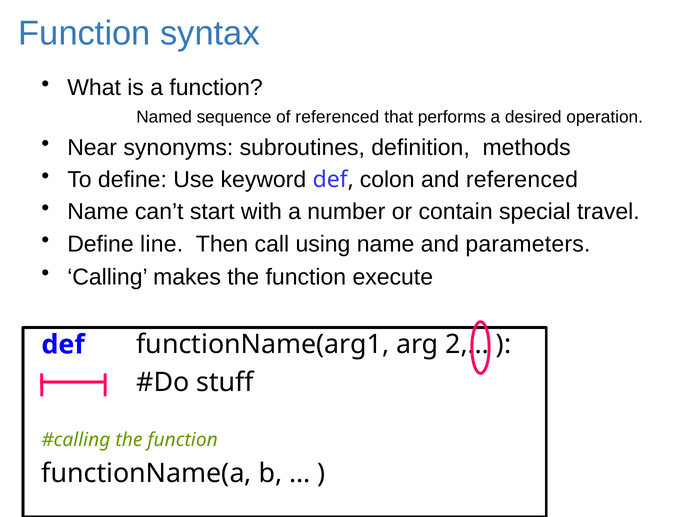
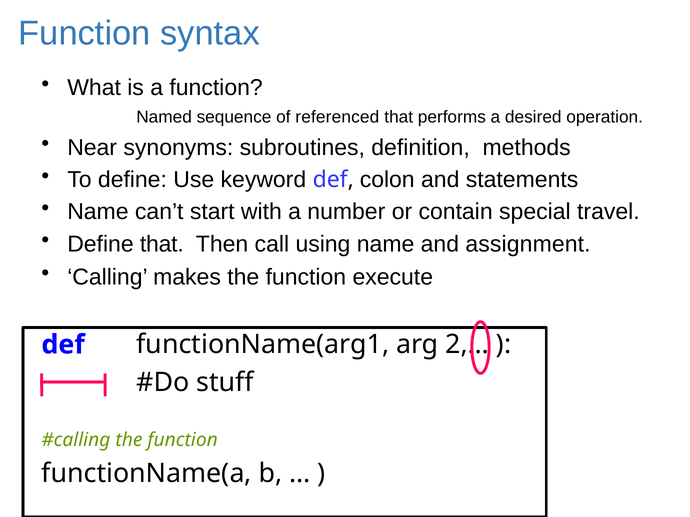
and referenced: referenced -> statements
Define line: line -> that
parameters: parameters -> assignment
